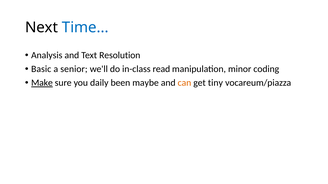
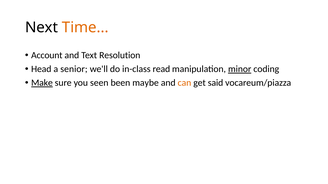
Time colour: blue -> orange
Analysis: Analysis -> Account
Basic: Basic -> Head
minor underline: none -> present
daily: daily -> seen
tiny: tiny -> said
